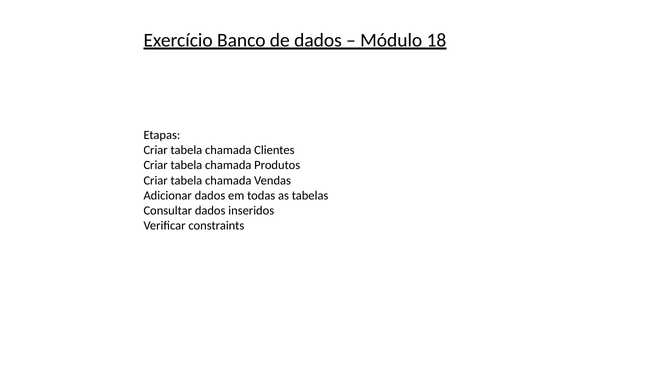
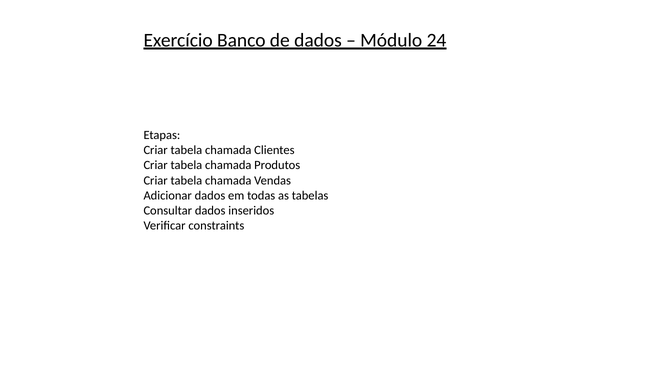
18: 18 -> 24
